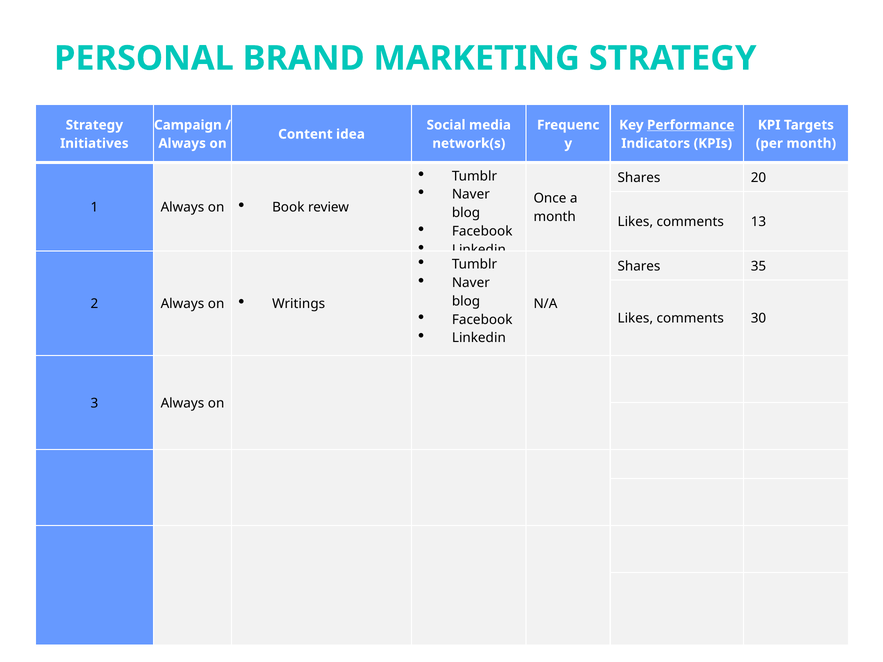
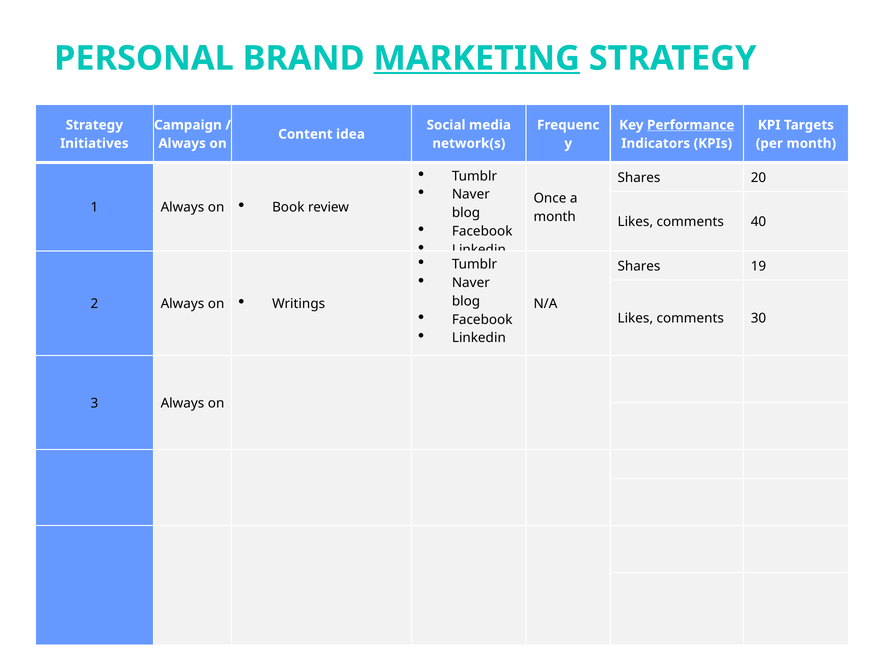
MARKETING underline: none -> present
13: 13 -> 40
35: 35 -> 19
